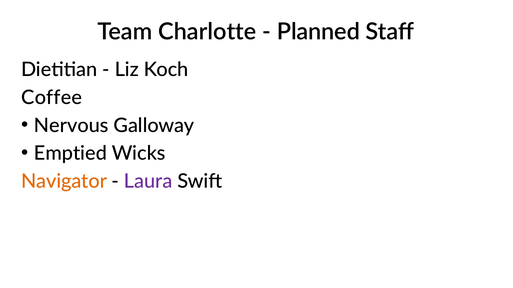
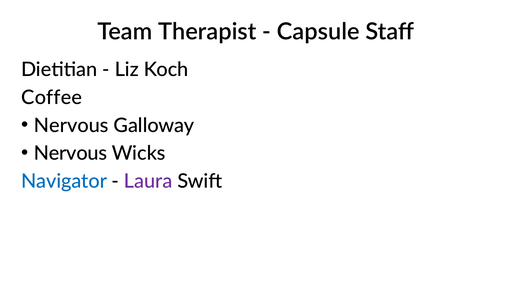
Charlotte: Charlotte -> Therapist
Planned: Planned -> Capsule
Emptied at (70, 154): Emptied -> Nervous
Navigator colour: orange -> blue
